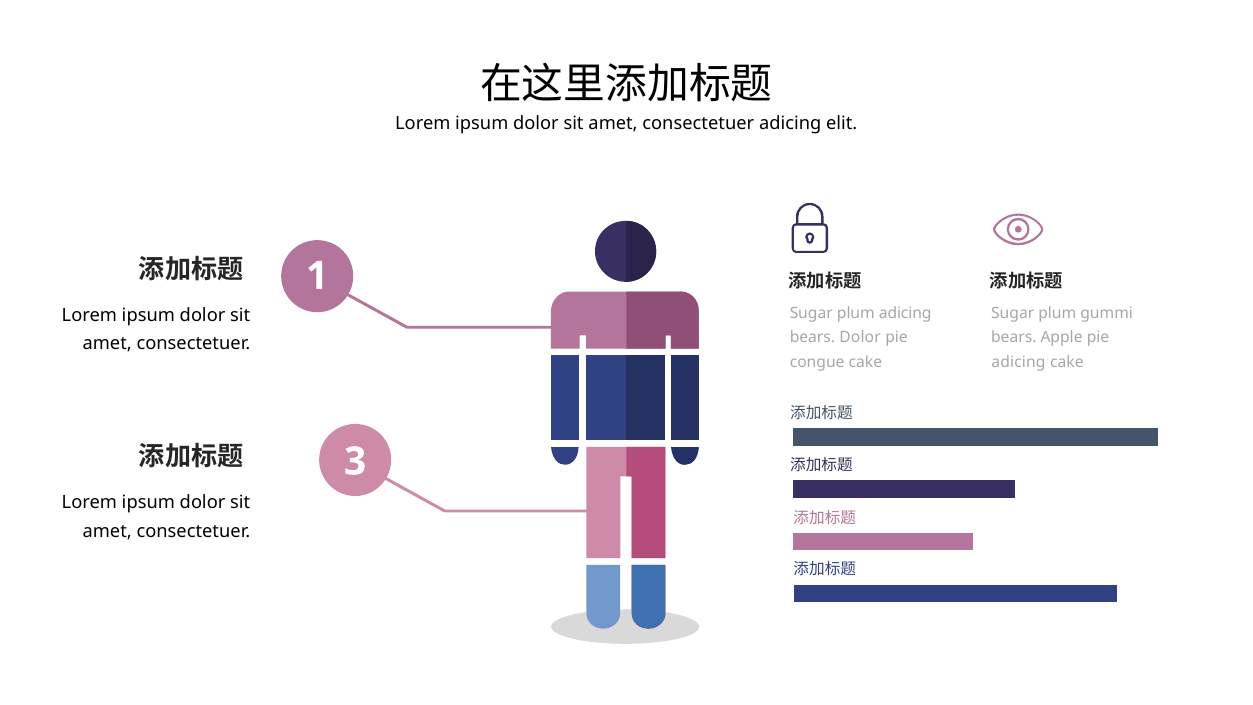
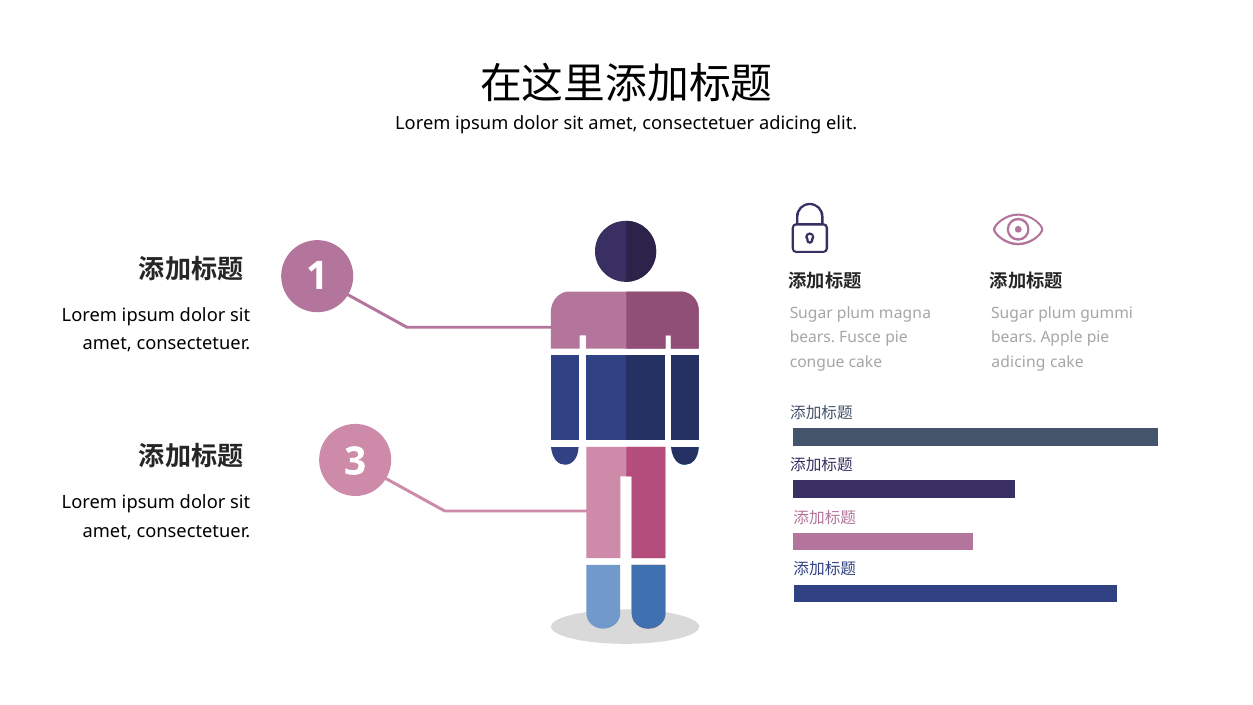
plum adicing: adicing -> magna
bears Dolor: Dolor -> Fusce
